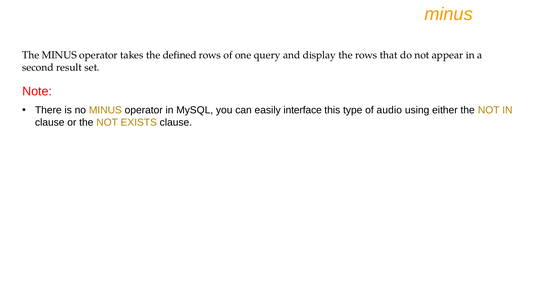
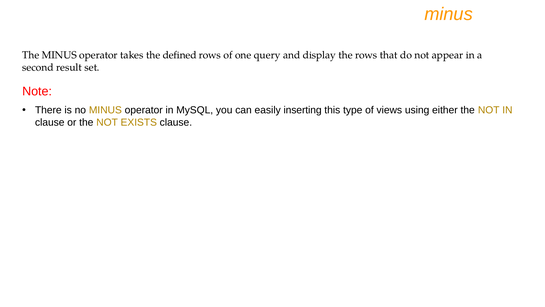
interface: interface -> inserting
audio: audio -> views
